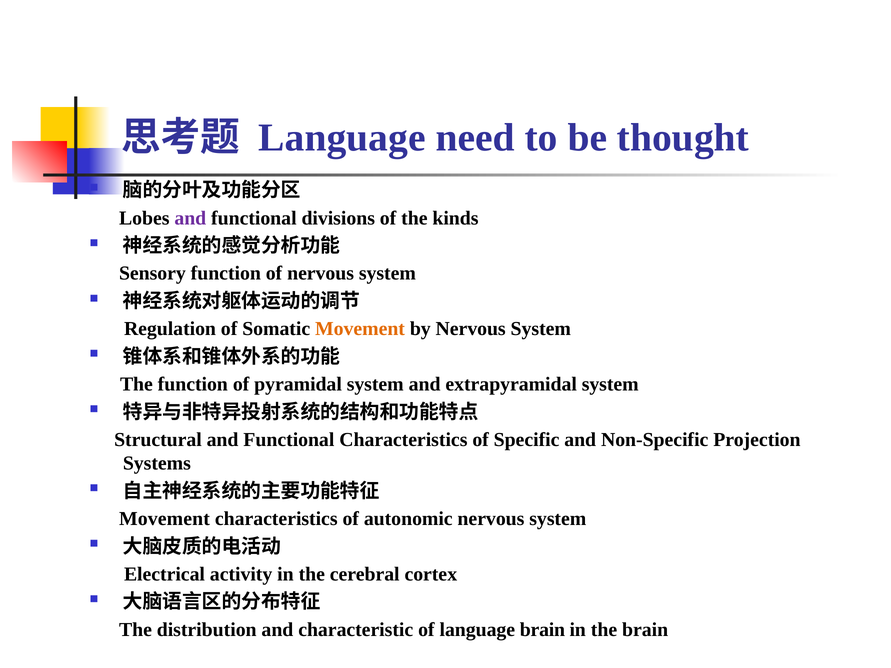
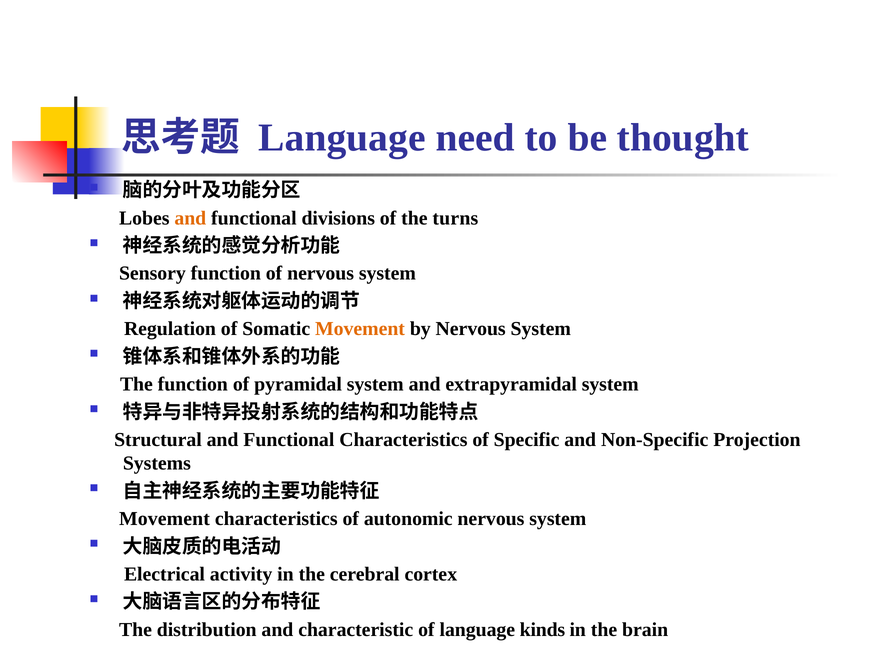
and at (190, 218) colour: purple -> orange
kinds: kinds -> turns
language brain: brain -> kinds
